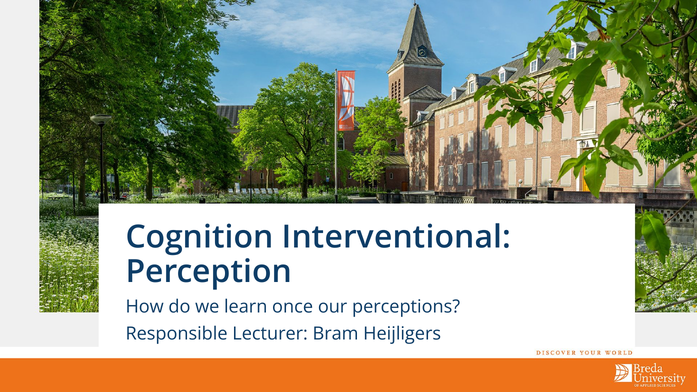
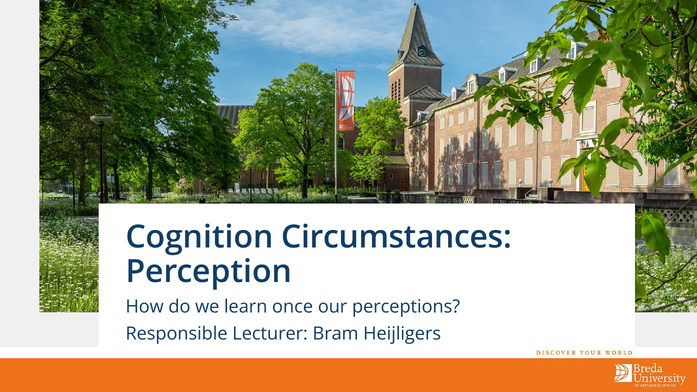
Interventional: Interventional -> Circumstances
